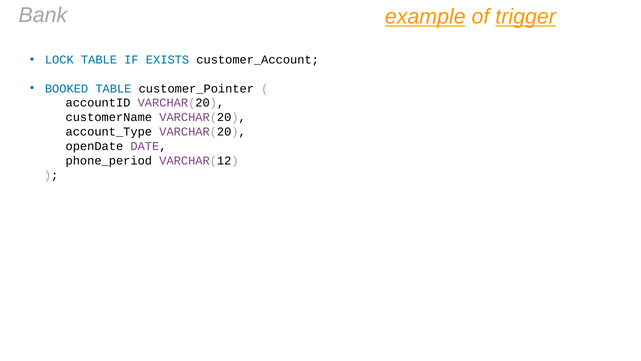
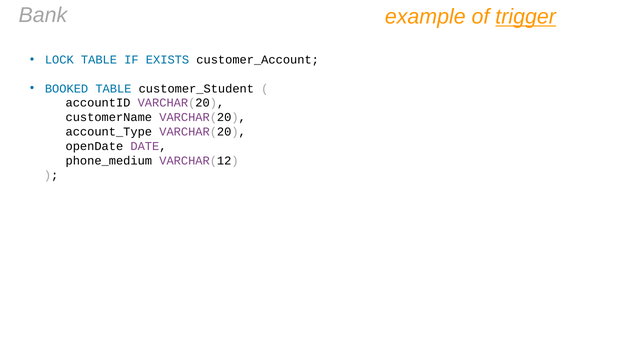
example underline: present -> none
customer_Pointer: customer_Pointer -> customer_Student
phone_period: phone_period -> phone_medium
